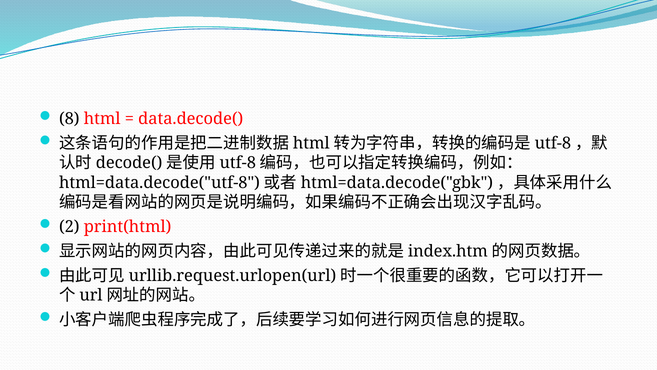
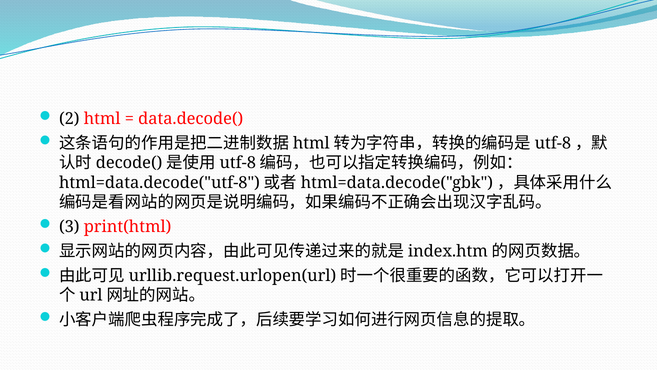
8: 8 -> 2
2: 2 -> 3
